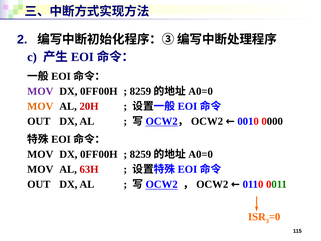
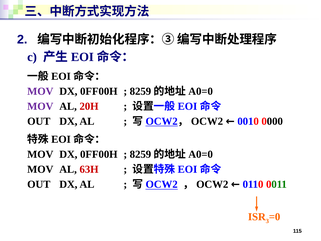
MOV at (40, 106) colour: orange -> purple
